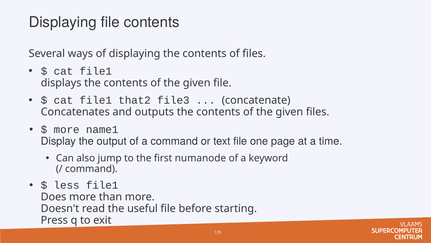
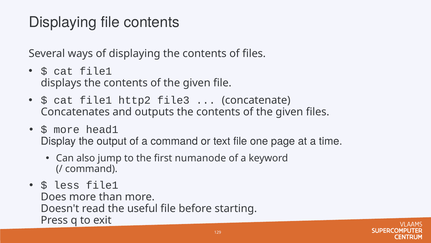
that2: that2 -> http2
name1: name1 -> head1
